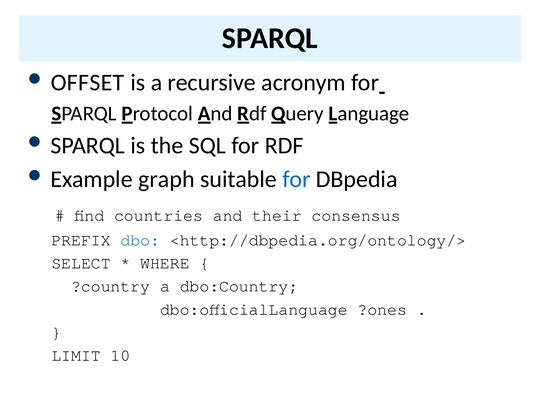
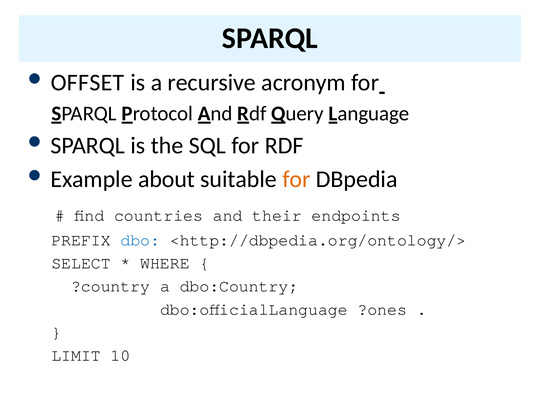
graph: graph -> about
for at (296, 179) colour: blue -> orange
consensus: consensus -> endpoints
